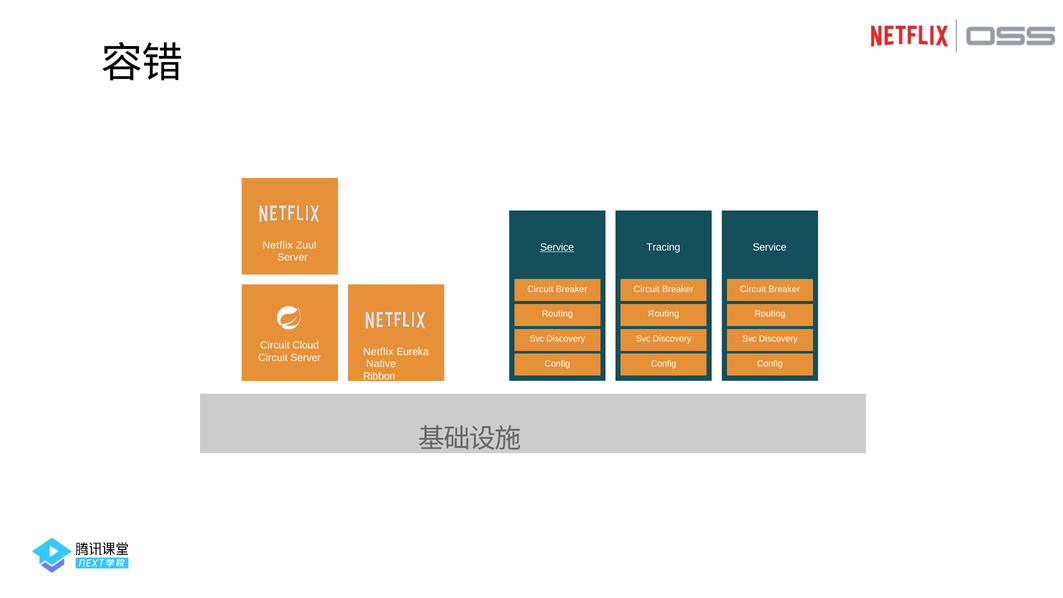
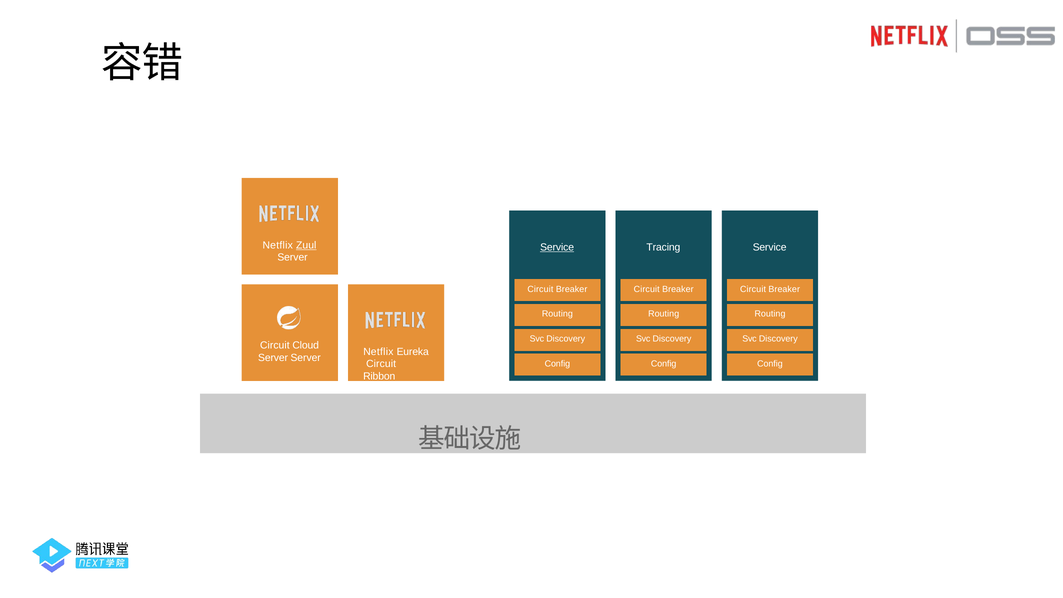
Zuul underline: none -> present
Circuit at (273, 358): Circuit -> Server
Native at (381, 364): Native -> Circuit
